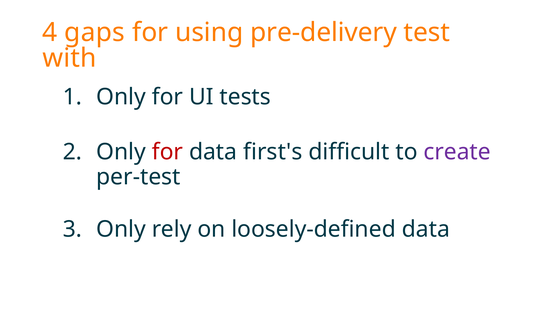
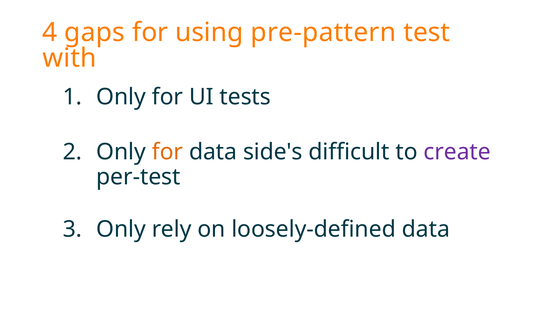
pre-delivery: pre-delivery -> pre-pattern
for at (167, 152) colour: red -> orange
first's: first's -> side's
